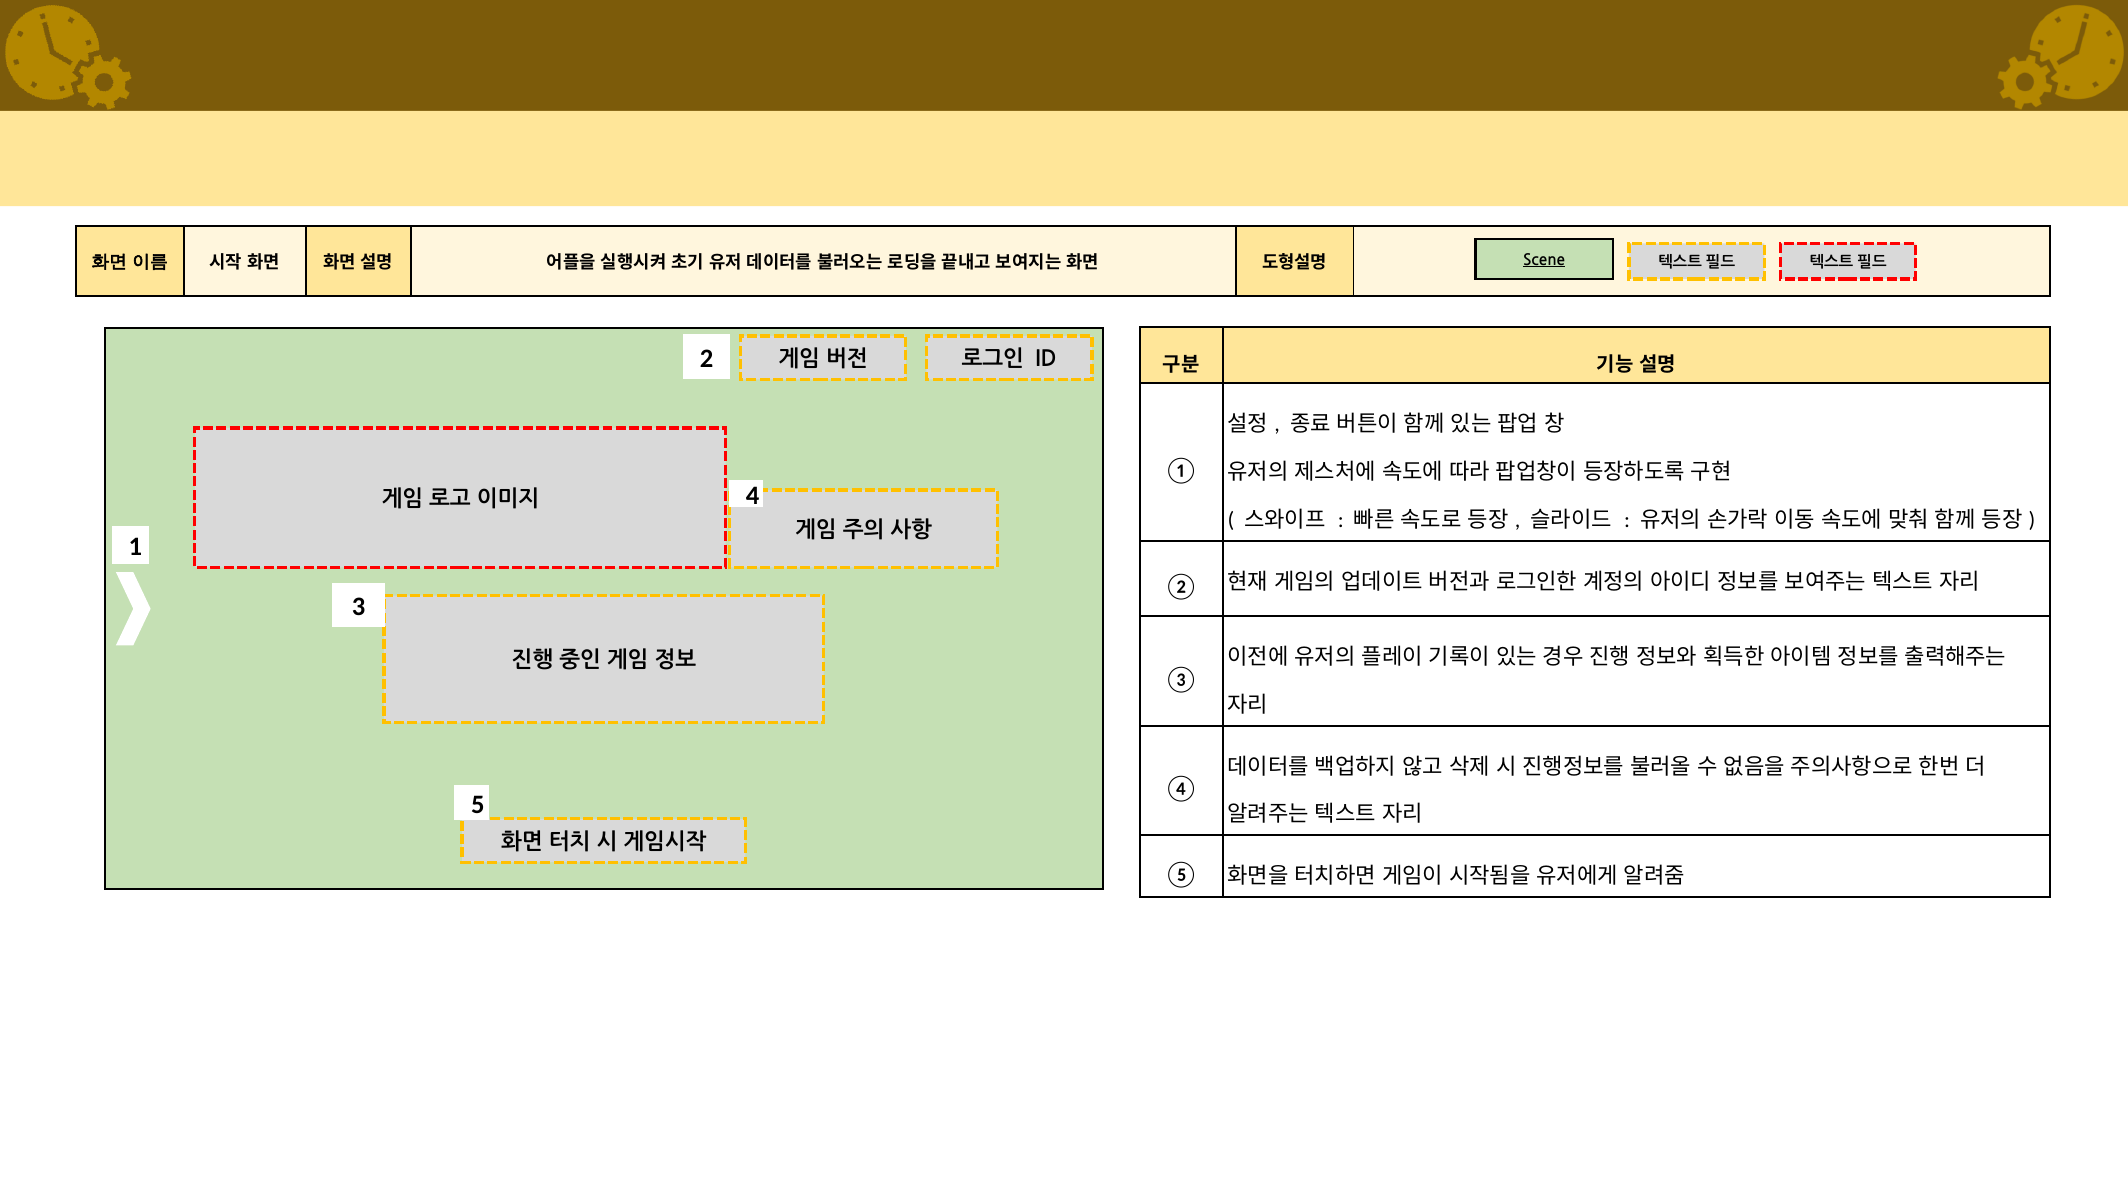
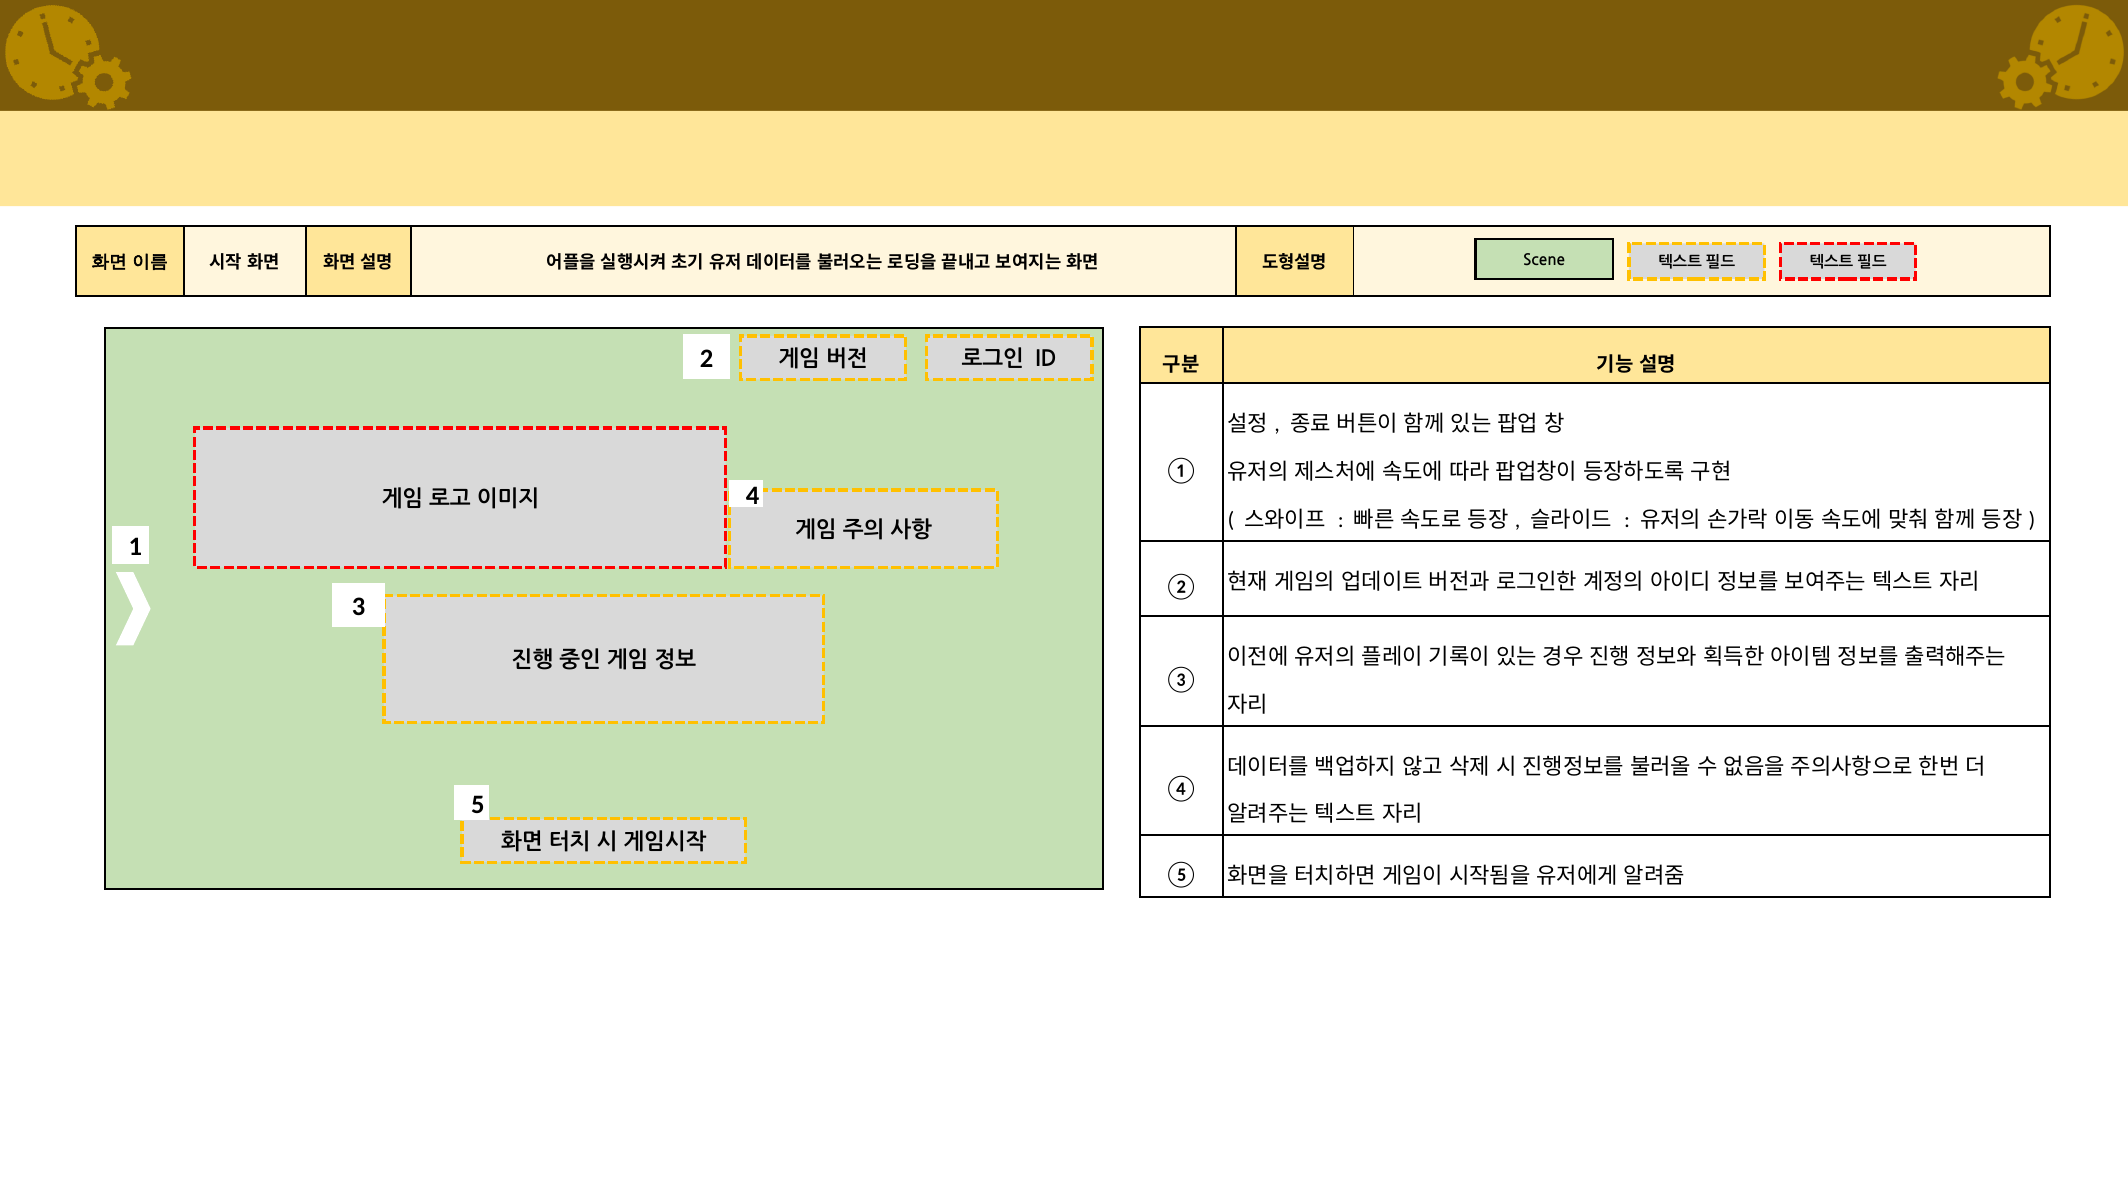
Scene underline: present -> none
